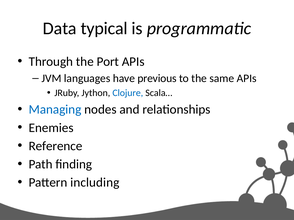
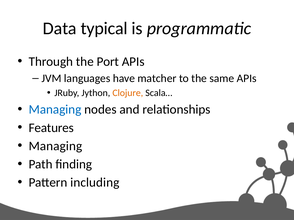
previous: previous -> matcher
Clojure colour: blue -> orange
Enemies: Enemies -> Features
Reference at (55, 146): Reference -> Managing
